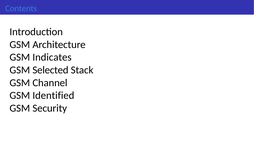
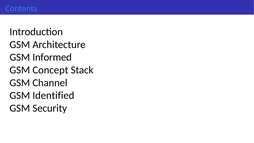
Indicates: Indicates -> Informed
Selected: Selected -> Concept
